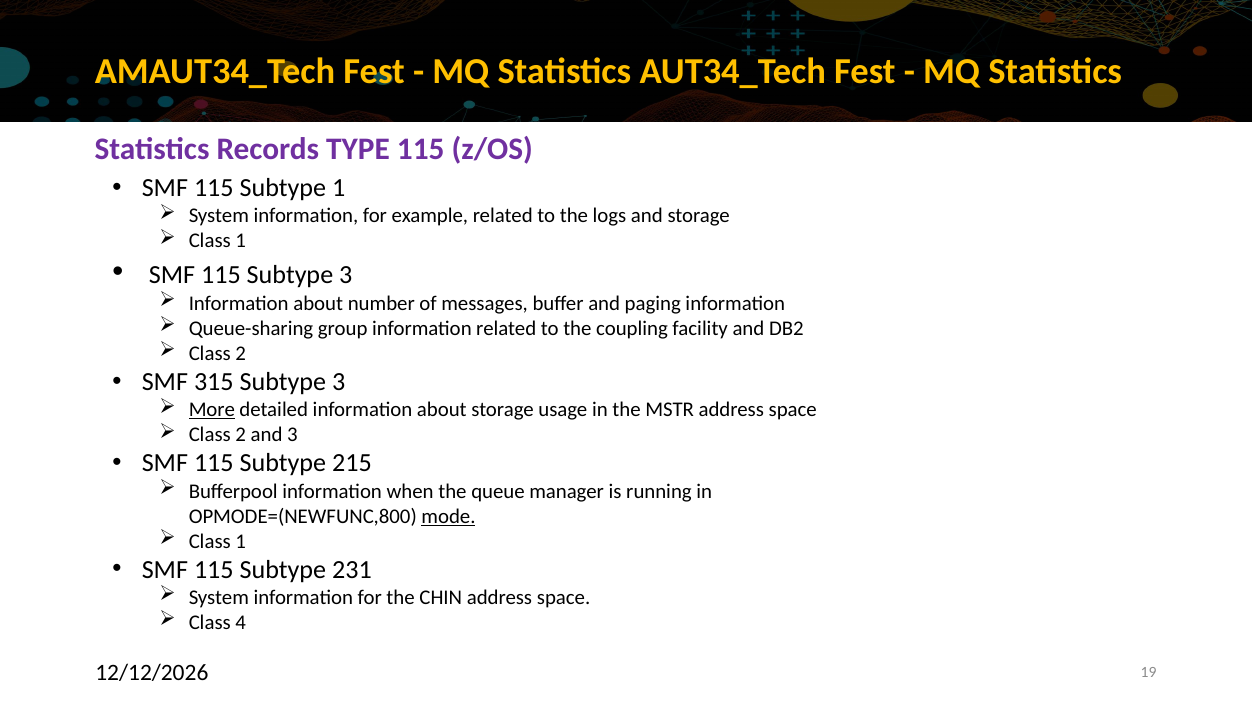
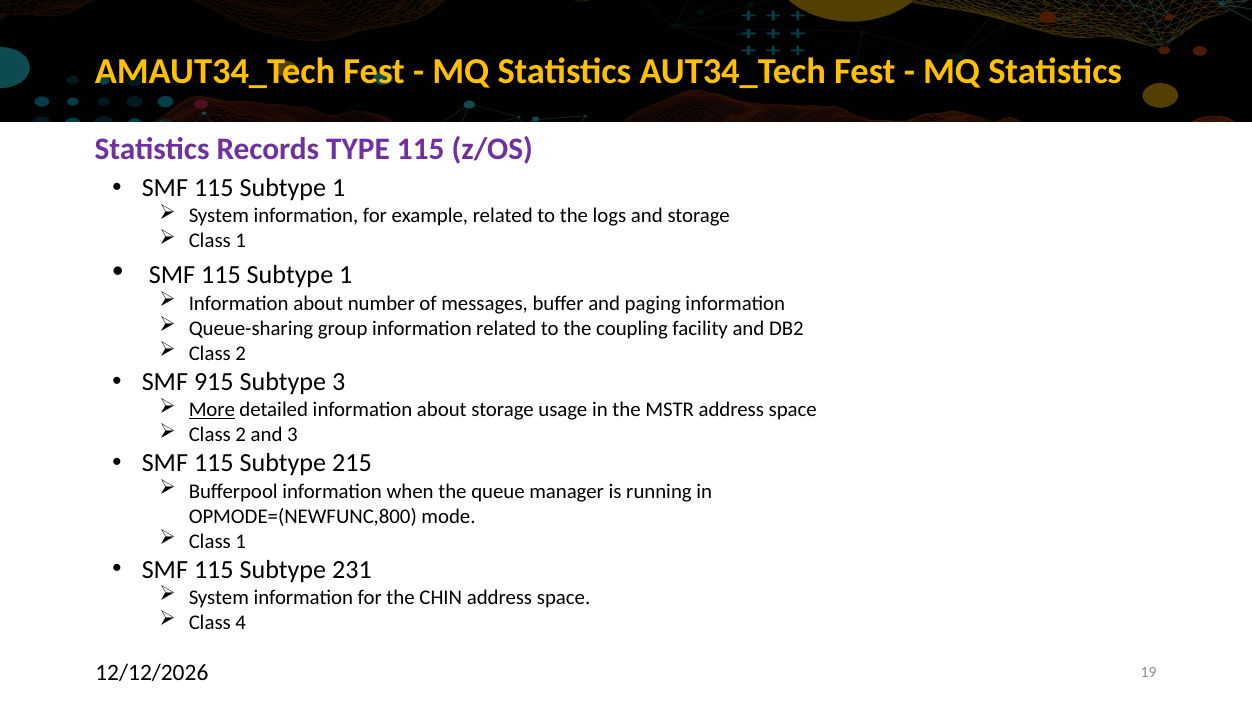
3 at (346, 275): 3 -> 1
315: 315 -> 915
mode underline: present -> none
